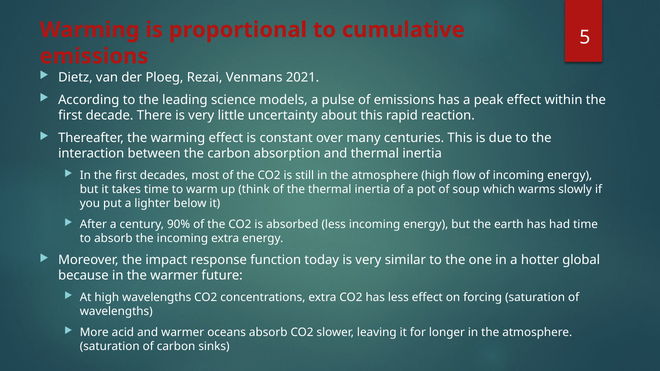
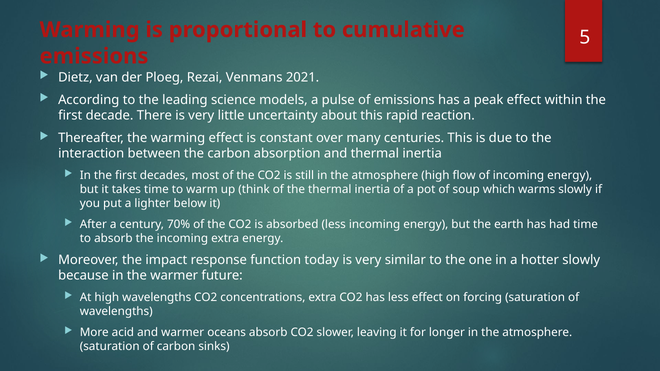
90%: 90% -> 70%
hotter global: global -> slowly
